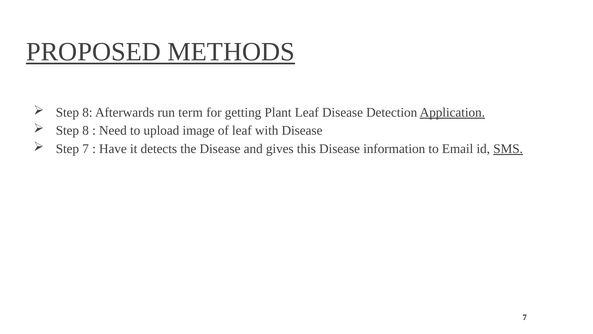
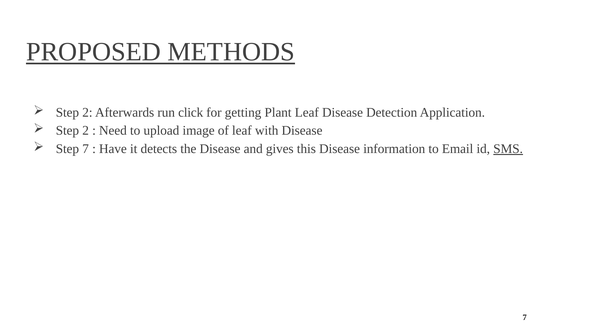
8 at (87, 112): 8 -> 2
term: term -> click
Application underline: present -> none
8 at (86, 130): 8 -> 2
